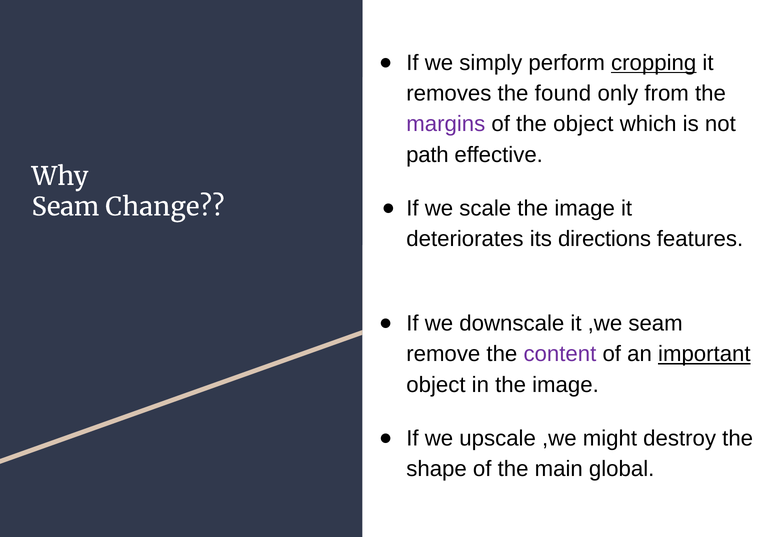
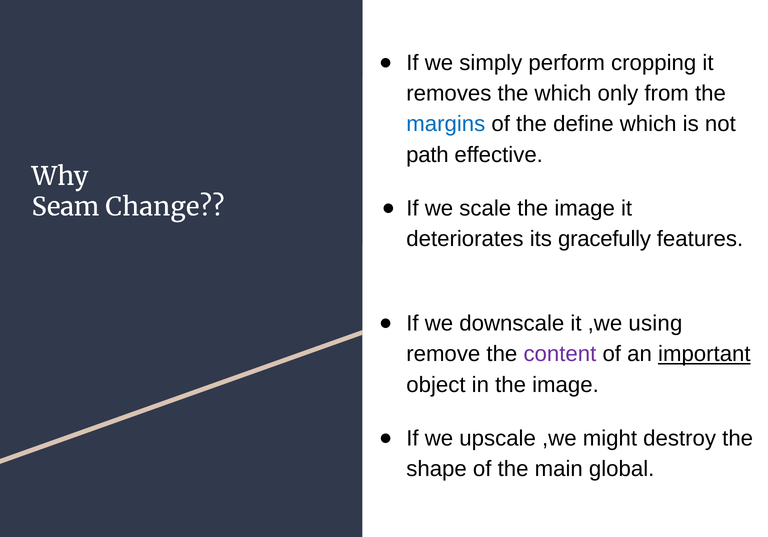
cropping underline: present -> none
the found: found -> which
margins colour: purple -> blue
the object: object -> define
directions: directions -> gracefully
,we seam: seam -> using
